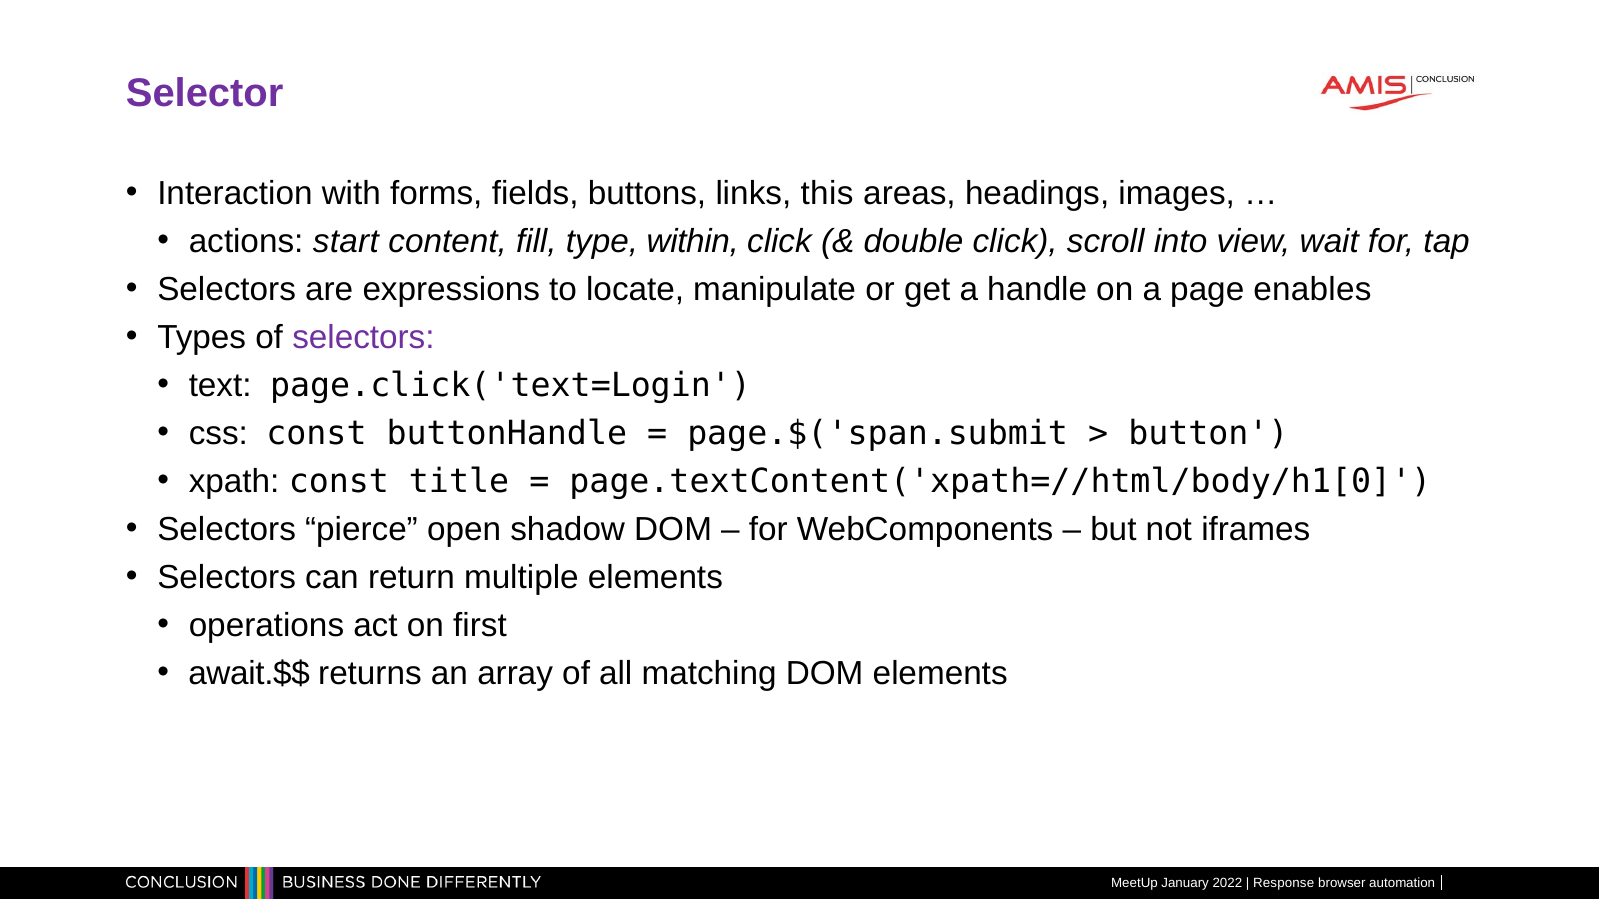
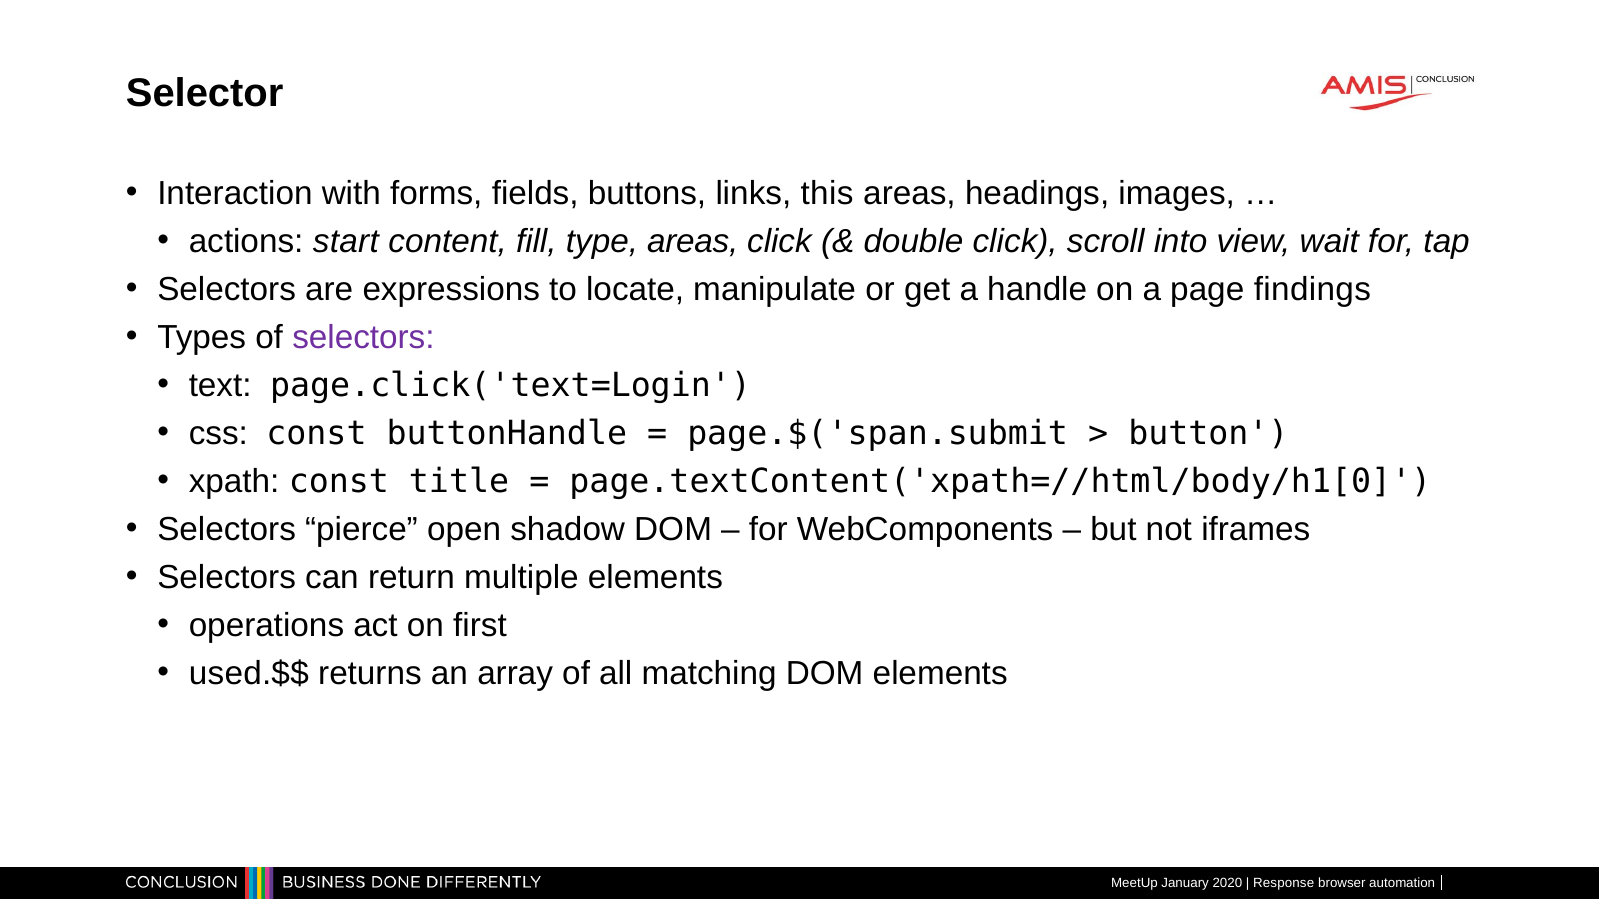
Selector colour: purple -> black
type within: within -> areas
enables: enables -> findings
await.$$: await.$$ -> used.$$
2022: 2022 -> 2020
